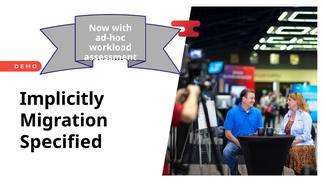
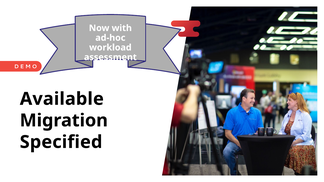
Implicitly: Implicitly -> Available
